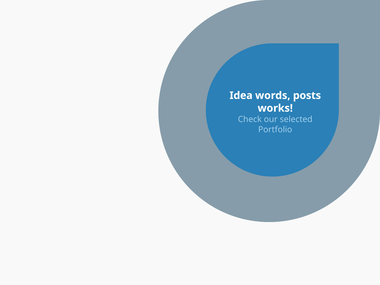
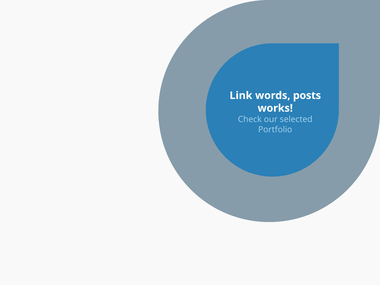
Idea: Idea -> Link
